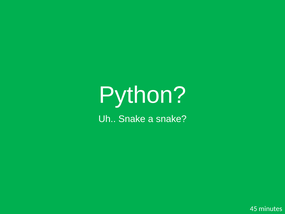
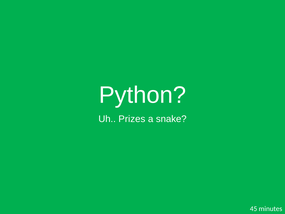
Uh Snake: Snake -> Prizes
